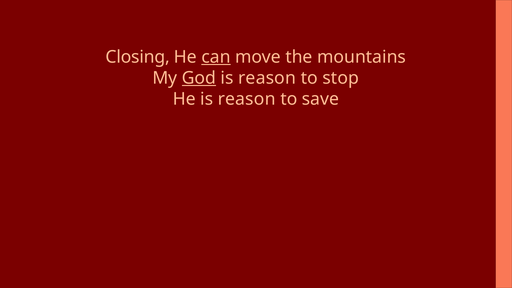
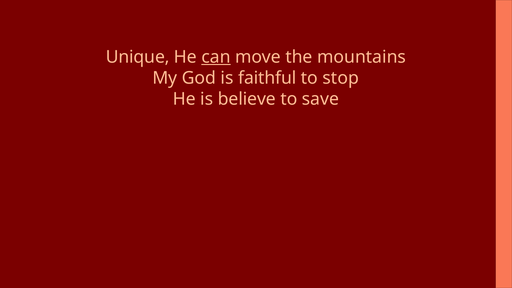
Closing: Closing -> Unique
God underline: present -> none
reason at (267, 78): reason -> faithful
He is reason: reason -> believe
